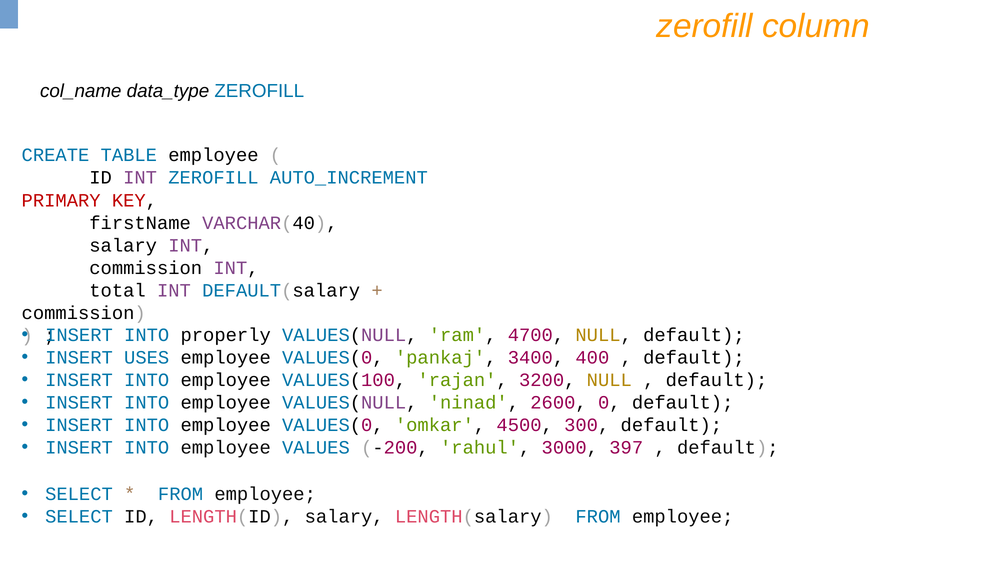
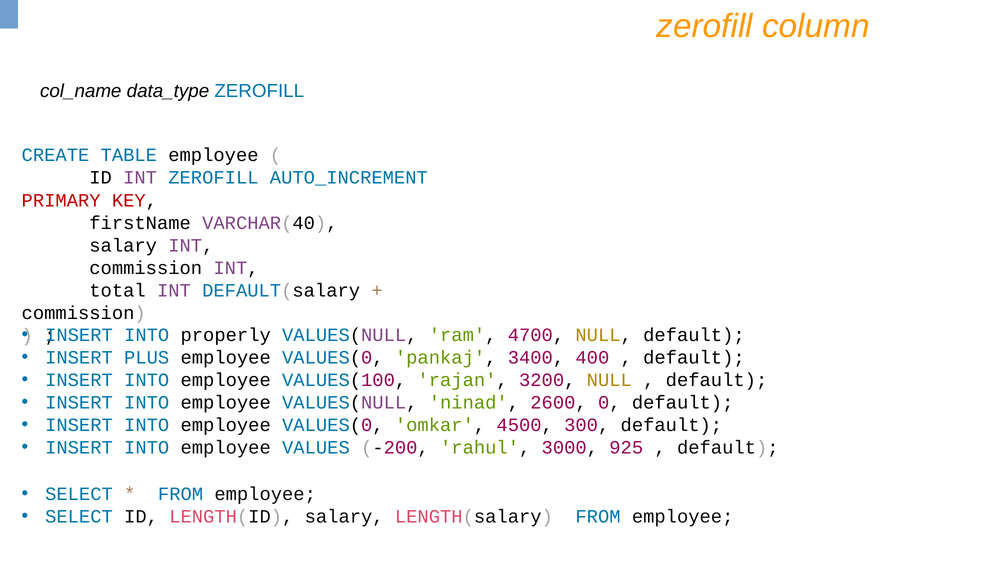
USES: USES -> PLUS
397: 397 -> 925
